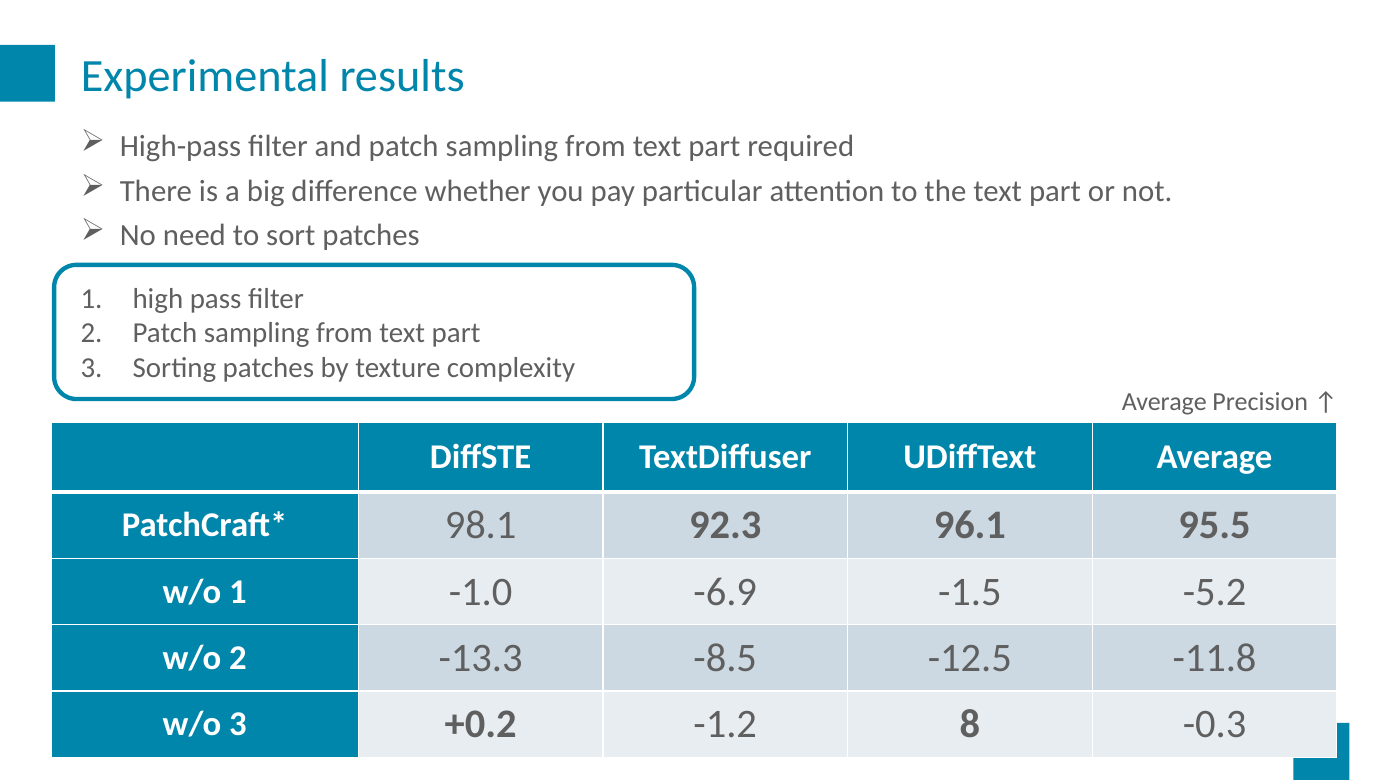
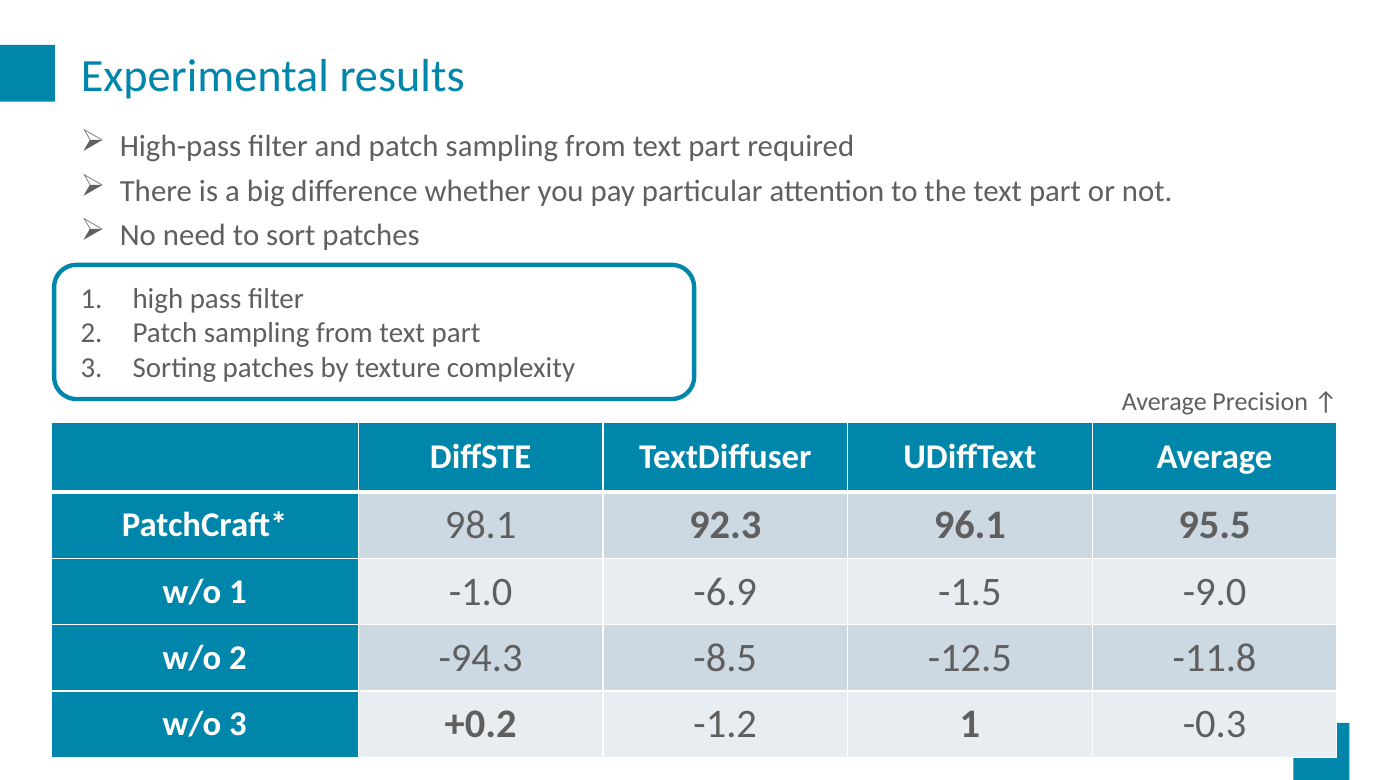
-5.2: -5.2 -> -9.0
-13.3: -13.3 -> -94.3
-1.2 8: 8 -> 1
